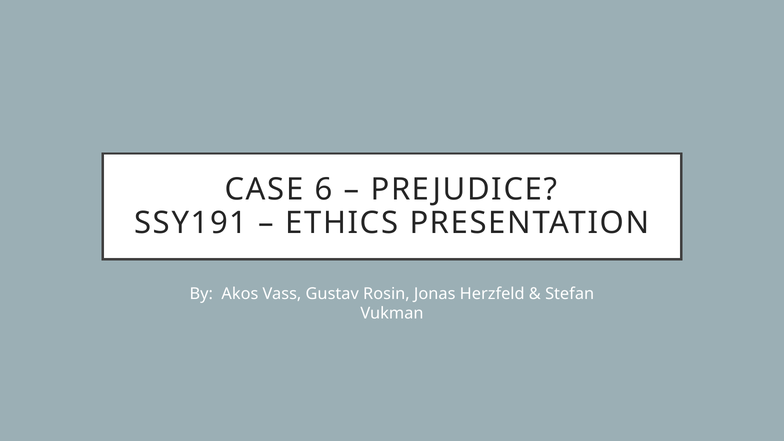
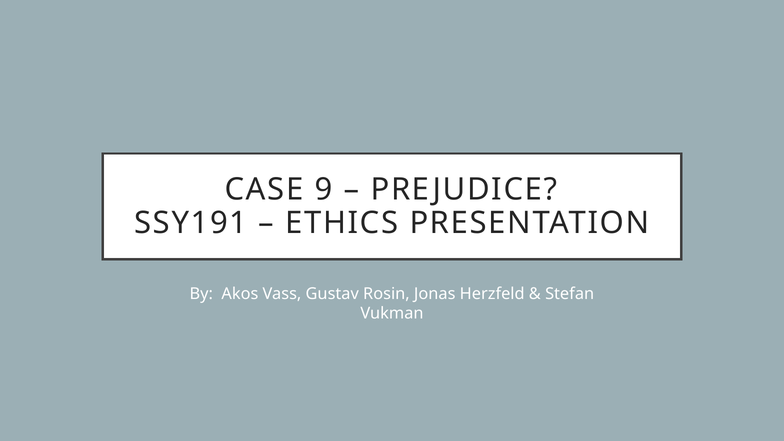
6: 6 -> 9
